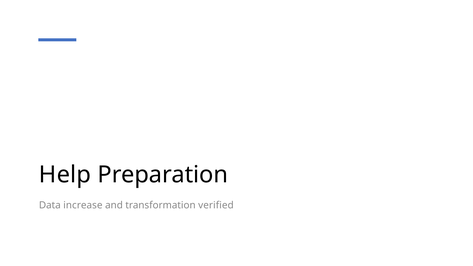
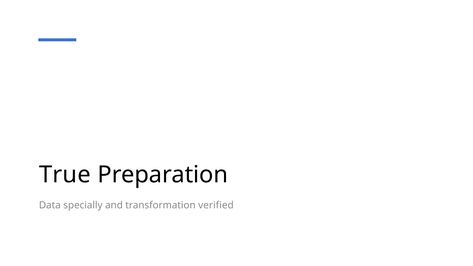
Help: Help -> True
increase: increase -> specially
